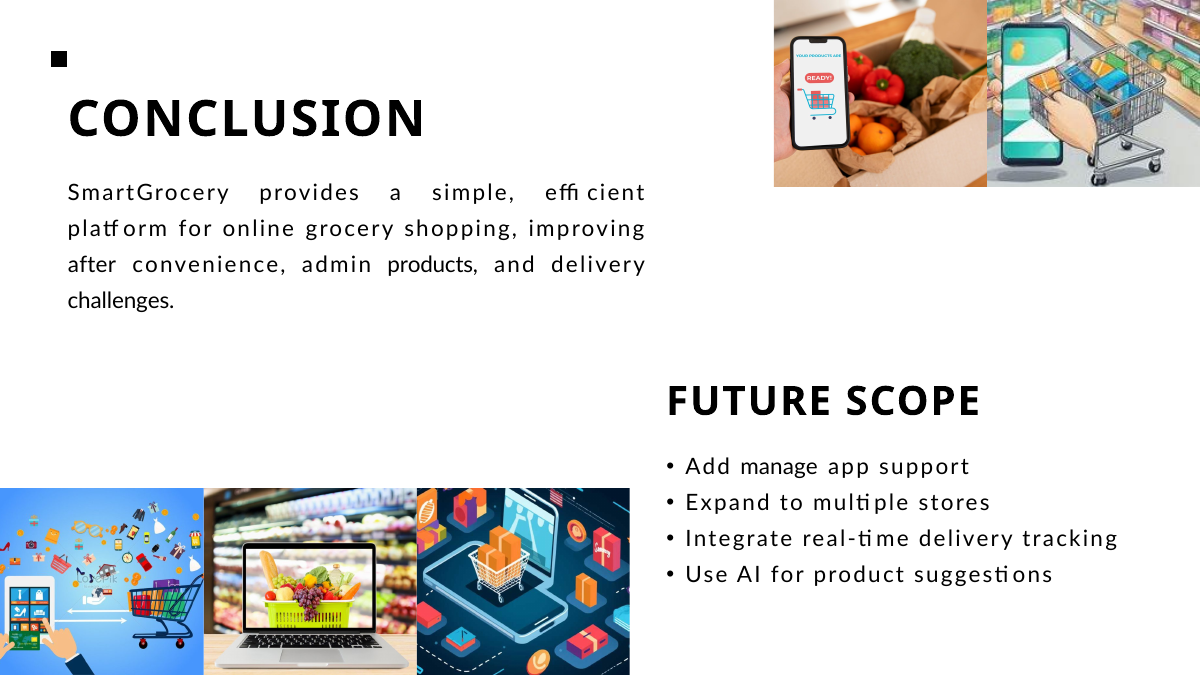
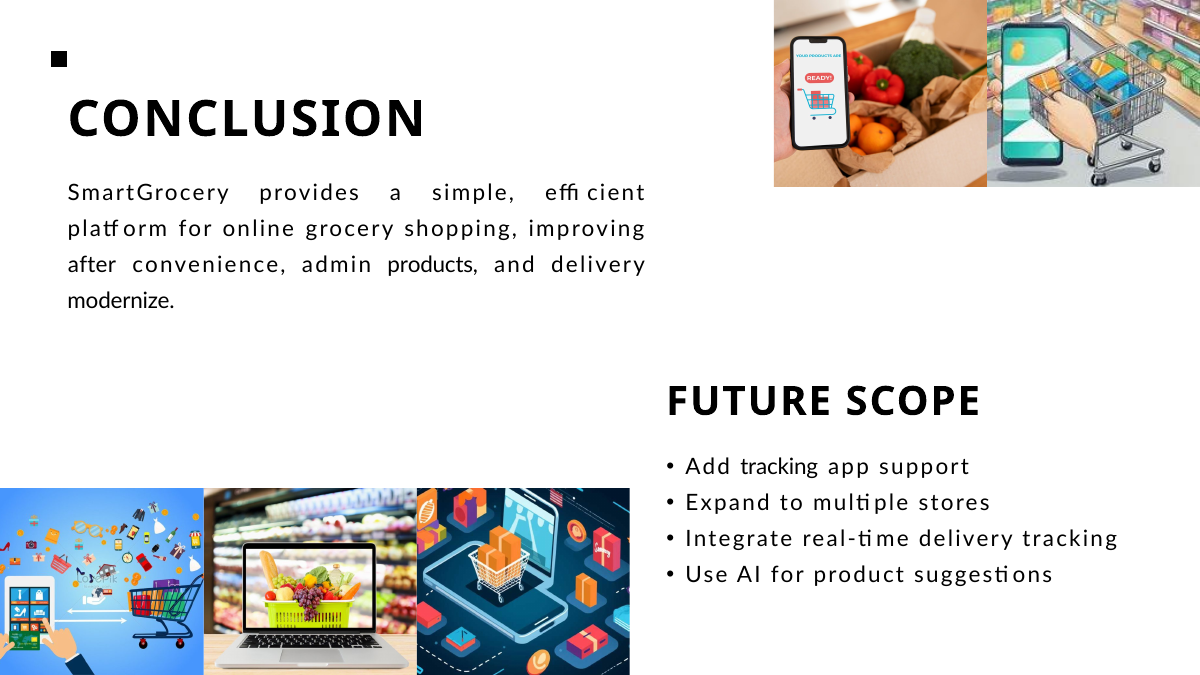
challenges: challenges -> modernize
Add manage: manage -> tracking
